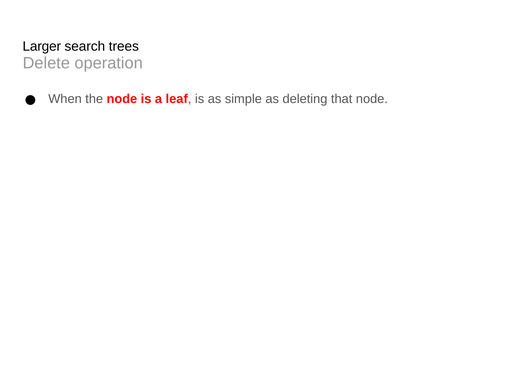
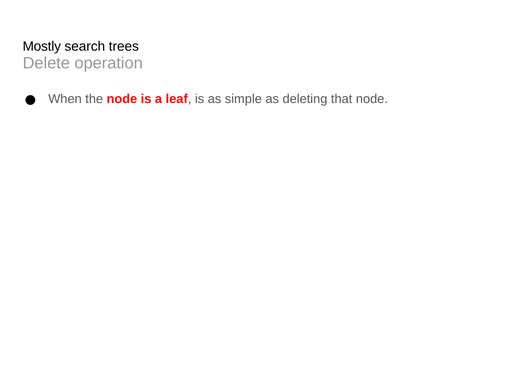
Larger: Larger -> Mostly
